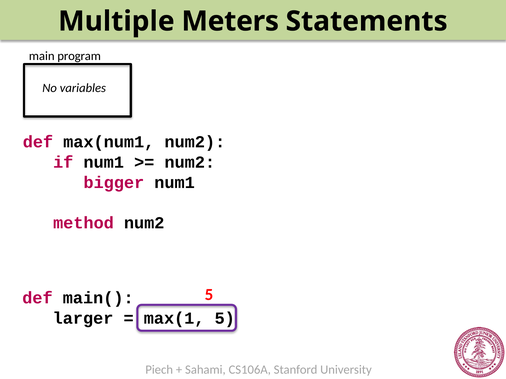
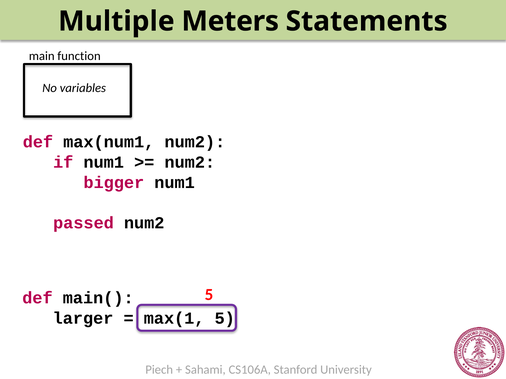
program: program -> function
method: method -> passed
